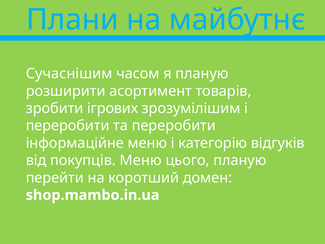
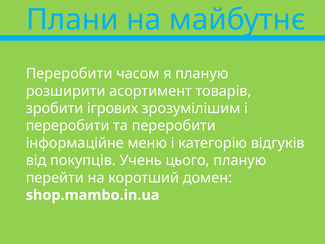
Сучаснішим at (69, 74): Сучаснішим -> Переробити
покупців Меню: Меню -> Учень
